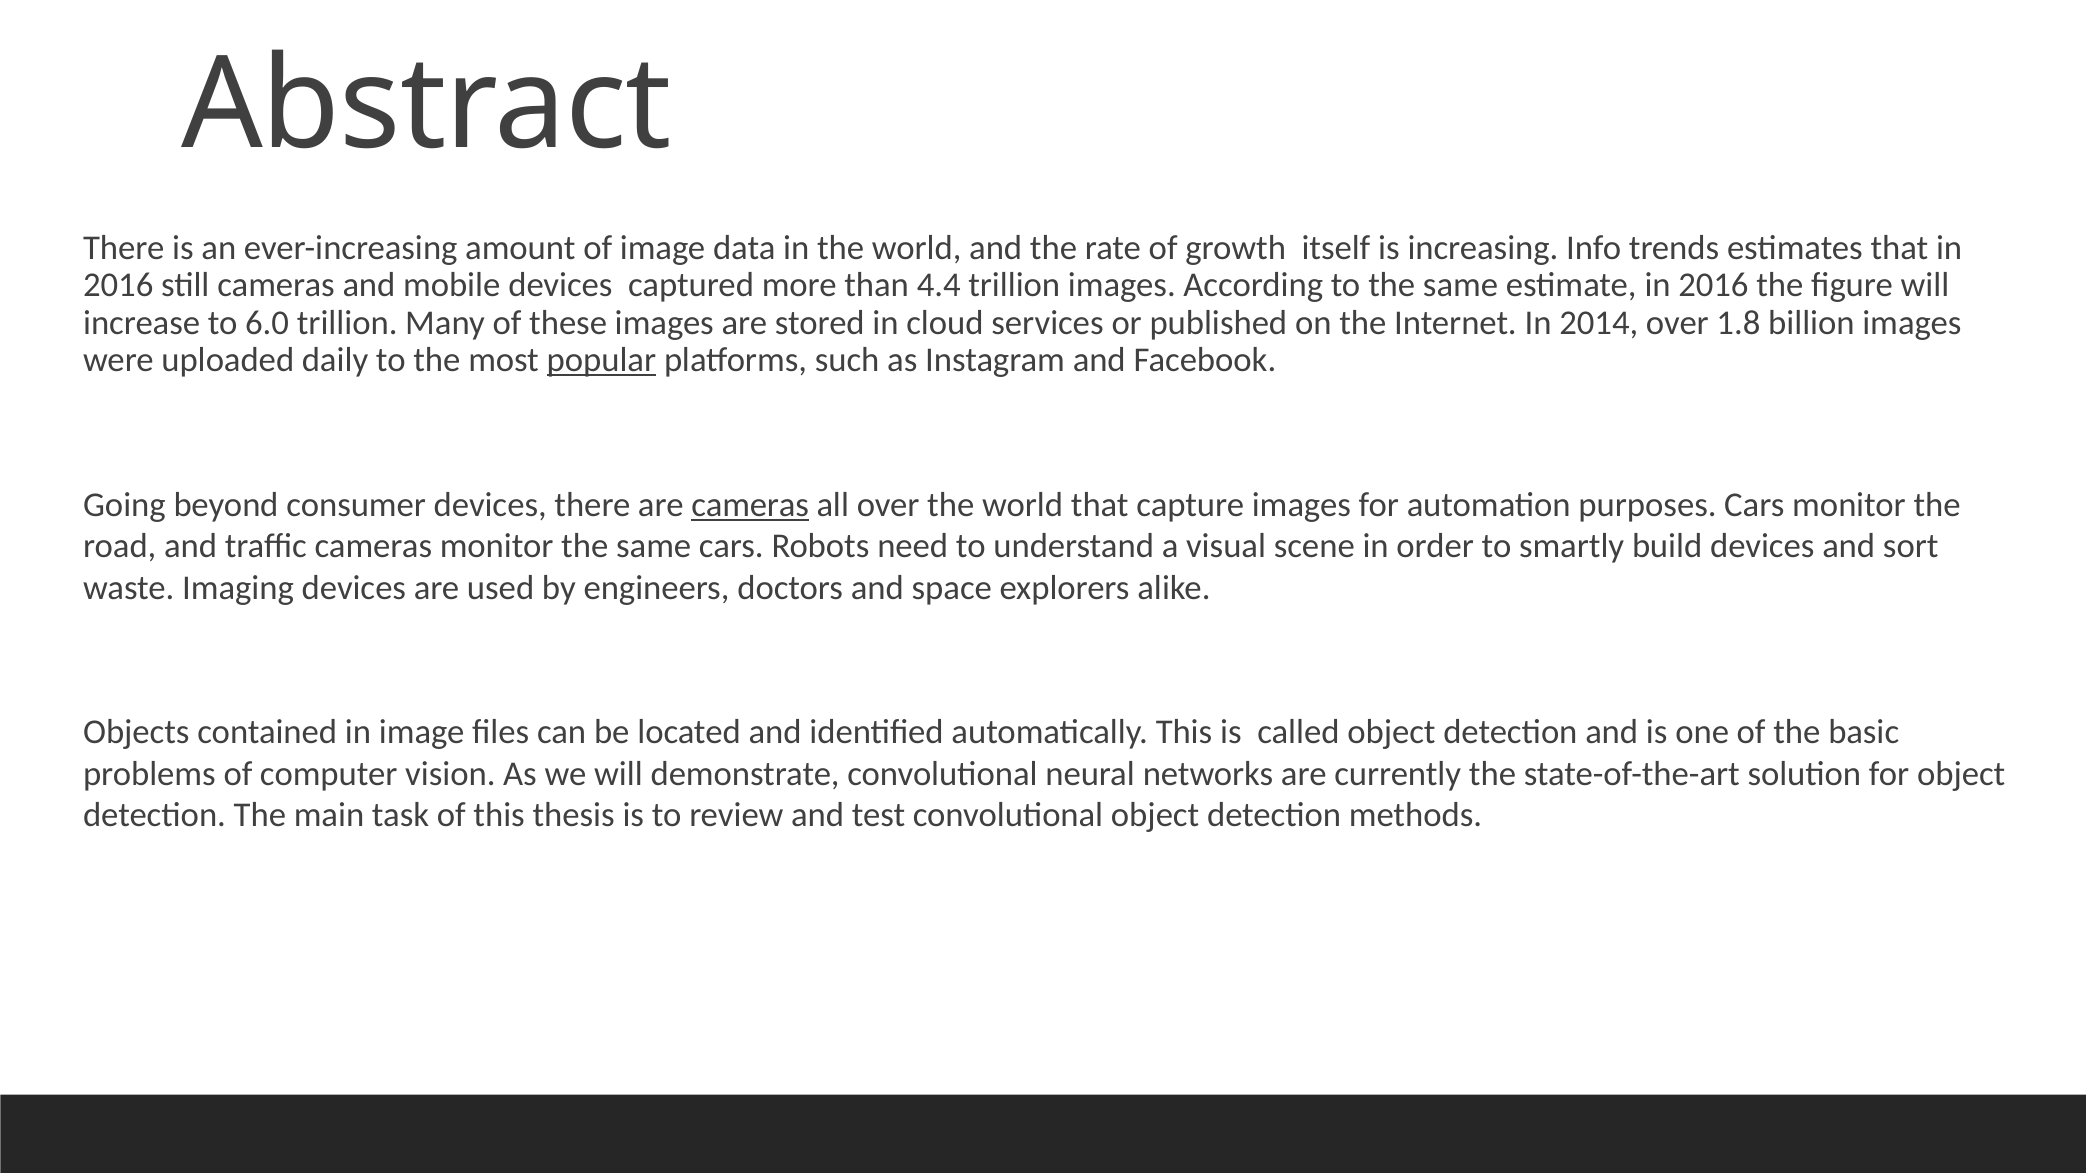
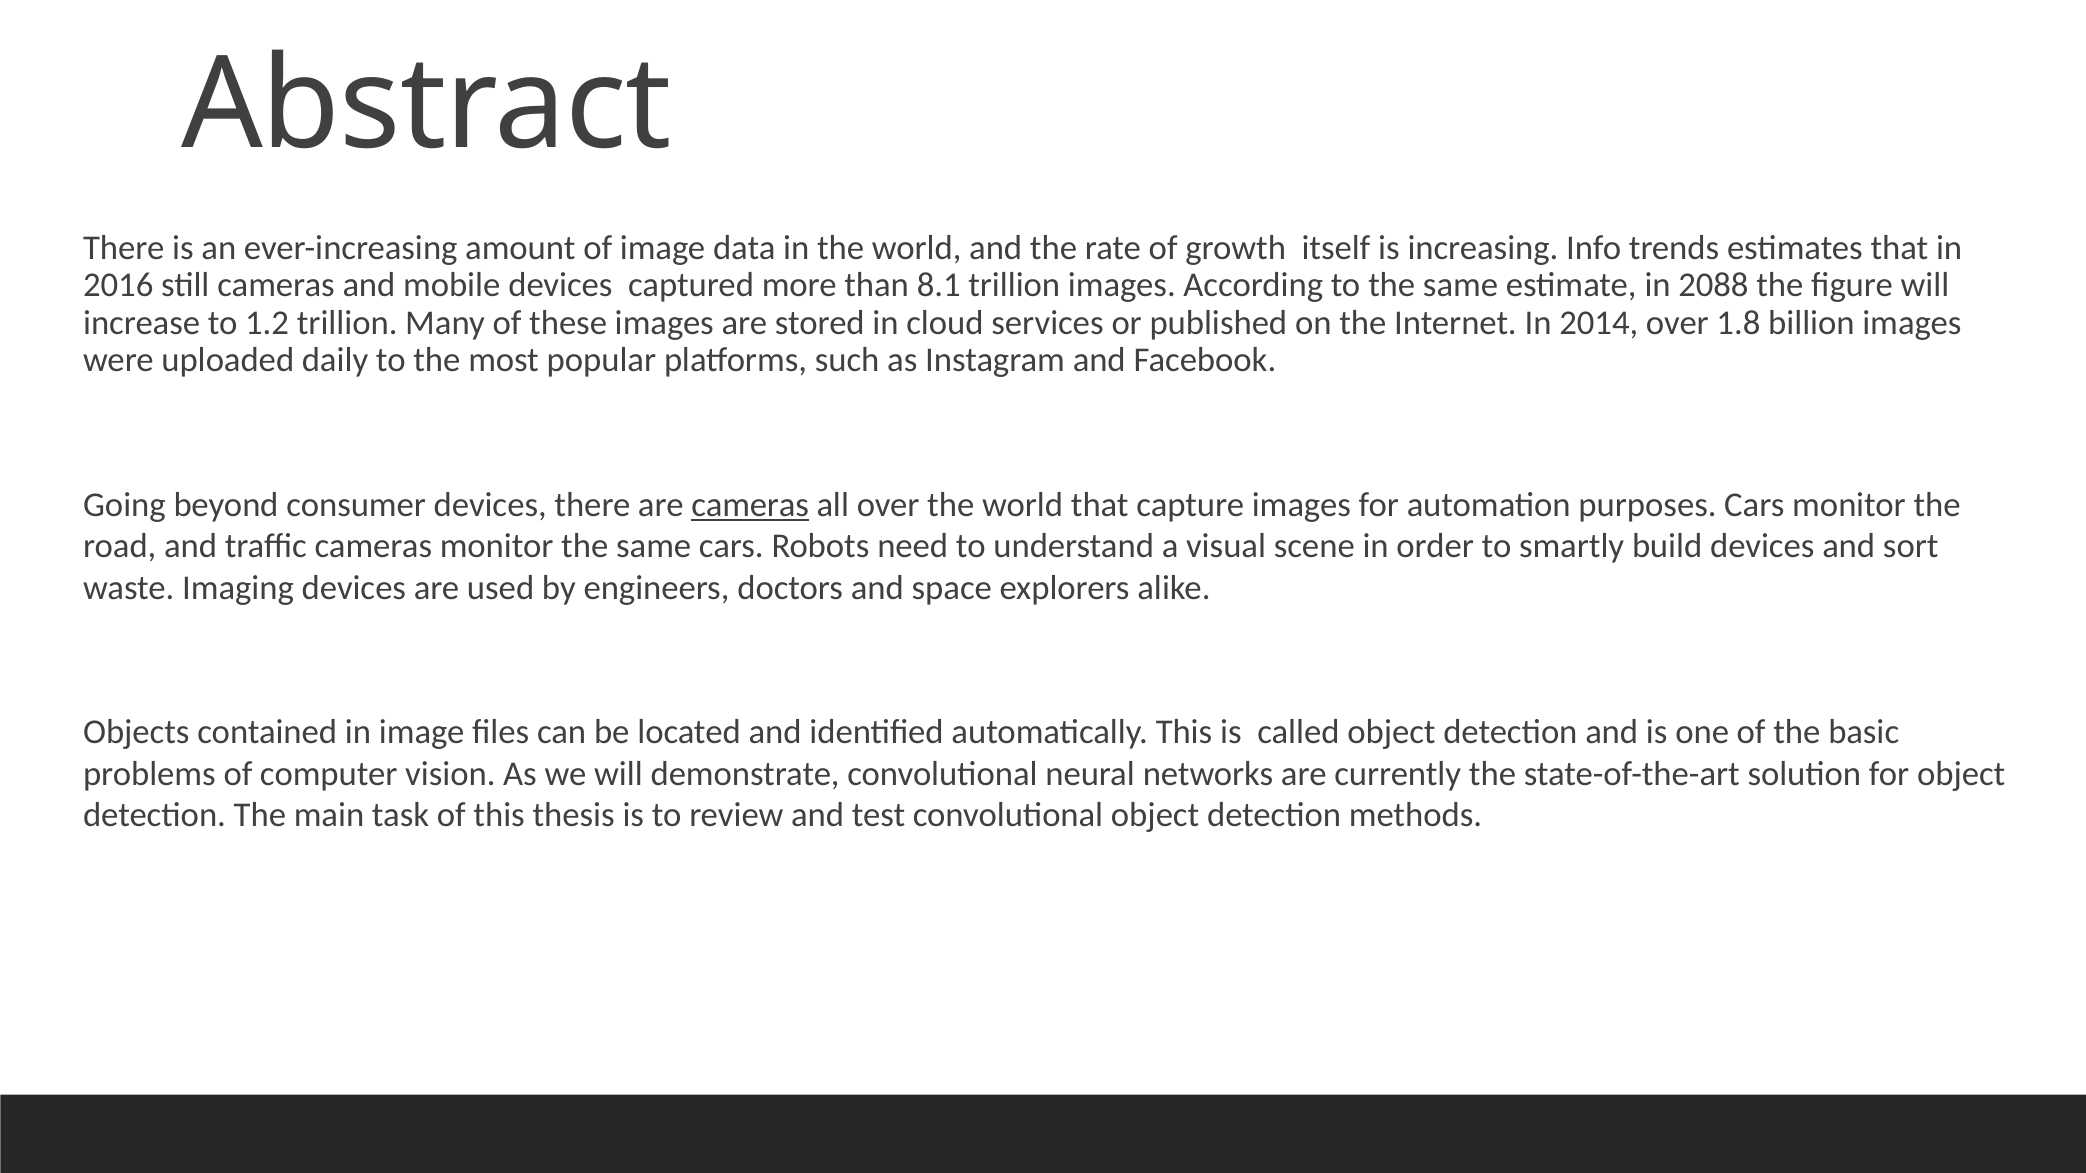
4.4: 4.4 -> 8.1
estimate in 2016: 2016 -> 2088
6.0: 6.0 -> 1.2
popular underline: present -> none
